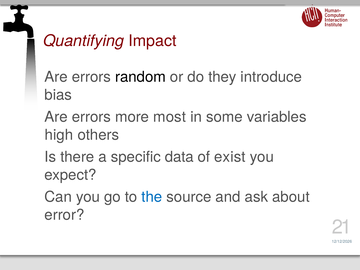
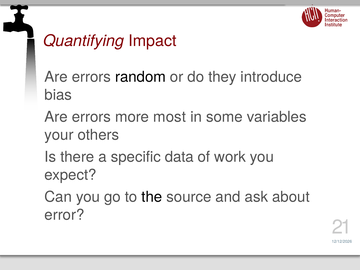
high: high -> your
exist: exist -> work
the colour: blue -> black
